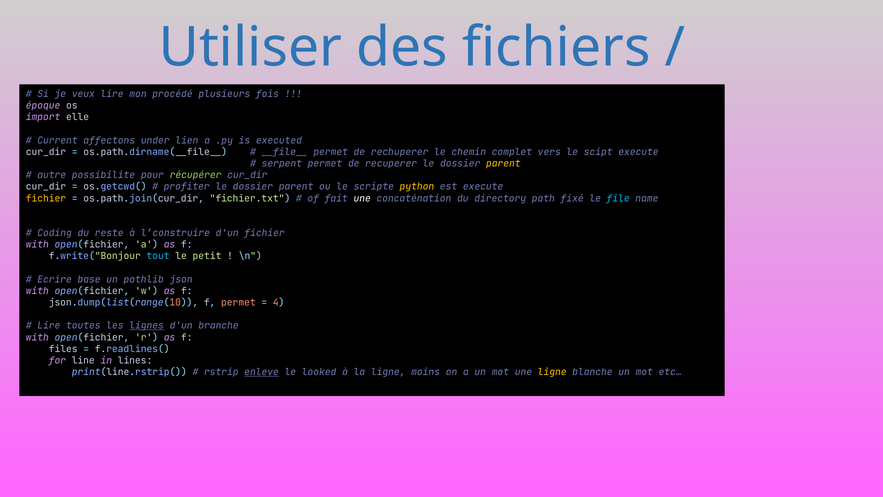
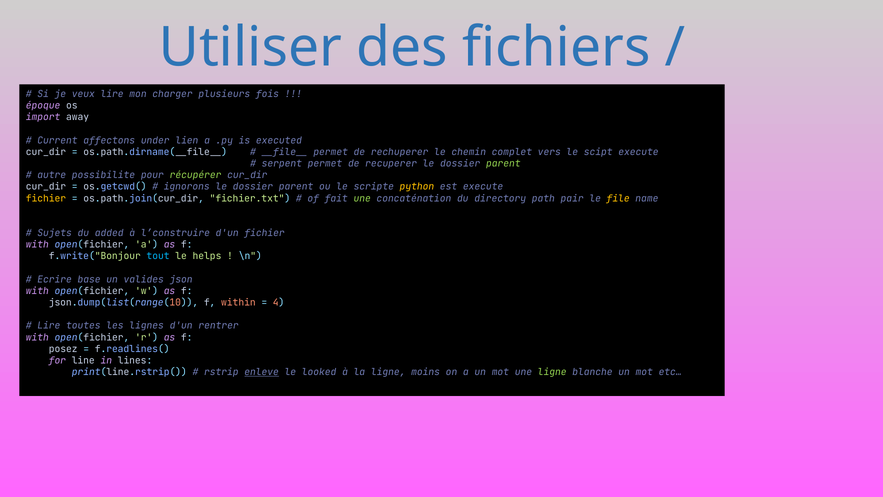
procédé: procédé -> charger
elle: elle -> away
parent at (503, 163) colour: yellow -> light green
profiter: profiter -> ignorons
une at (362, 198) colour: white -> light green
fixé: fixé -> pair
file colour: light blue -> yellow
Coding: Coding -> Sujets
reste: reste -> added
petit: petit -> helps
pathlib: pathlib -> valides
f permet: permet -> within
lignes underline: present -> none
branche: branche -> rentrer
files: files -> posez
ligne at (552, 372) colour: yellow -> light green
